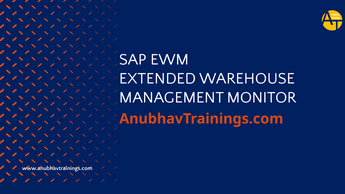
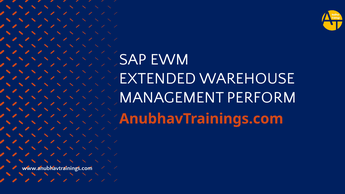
MONITOR: MONITOR -> PERFORM
